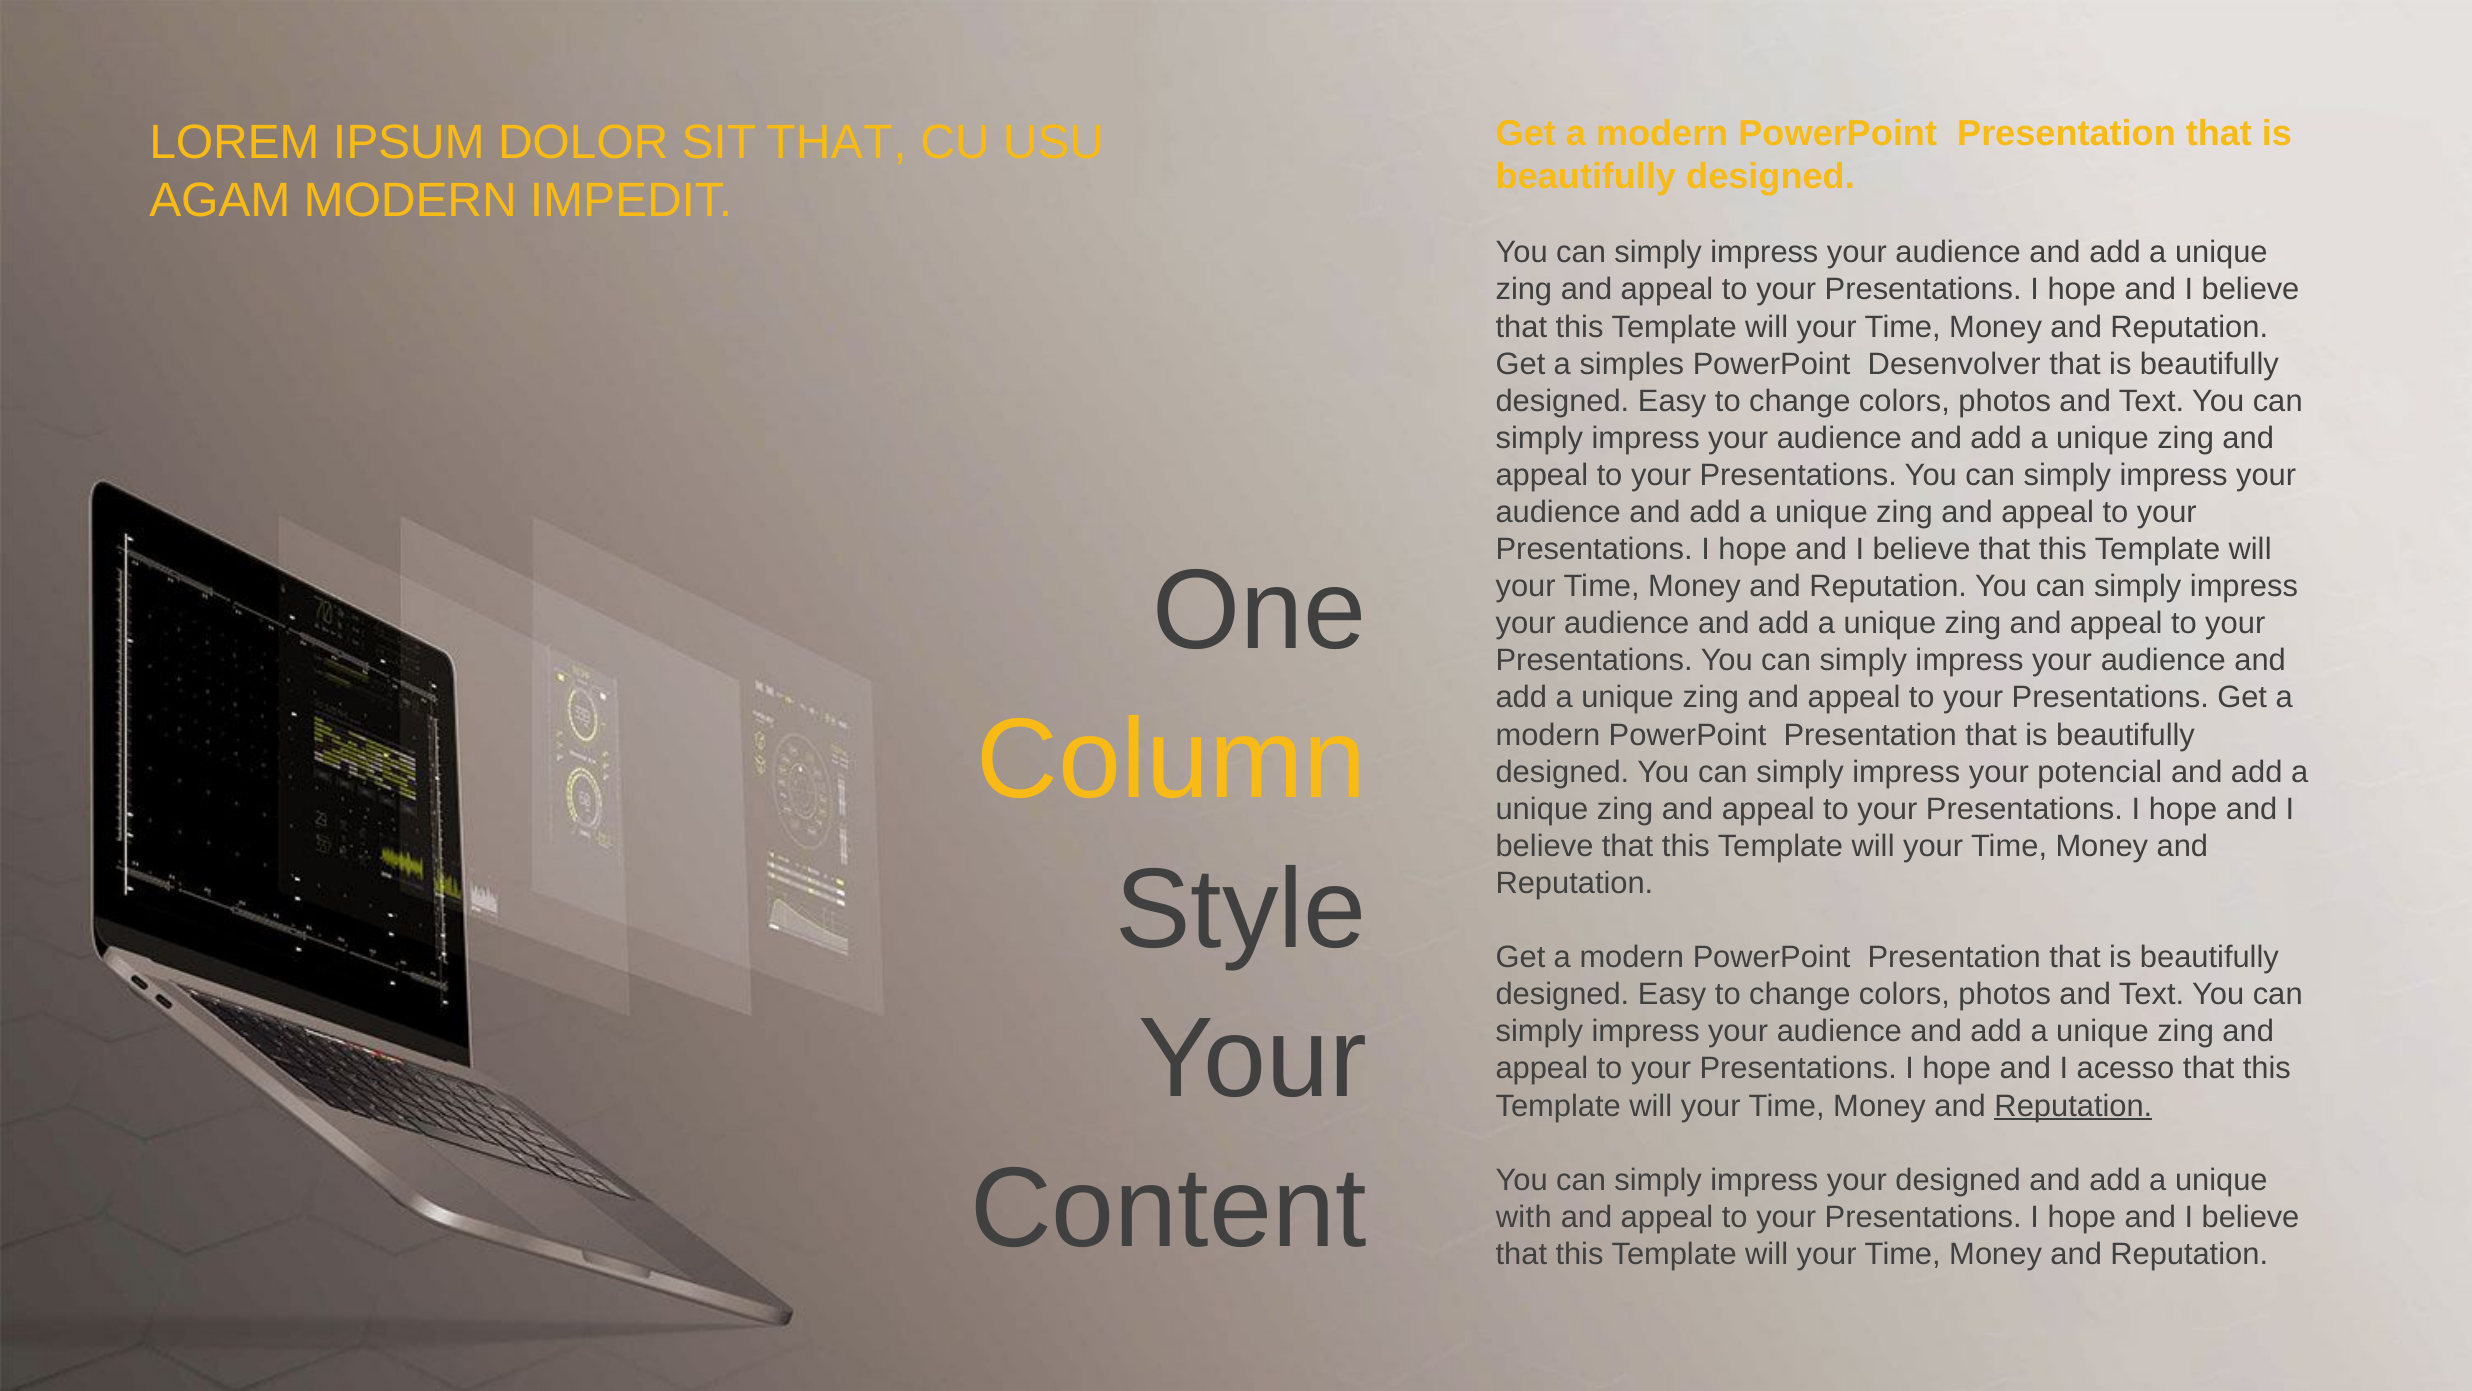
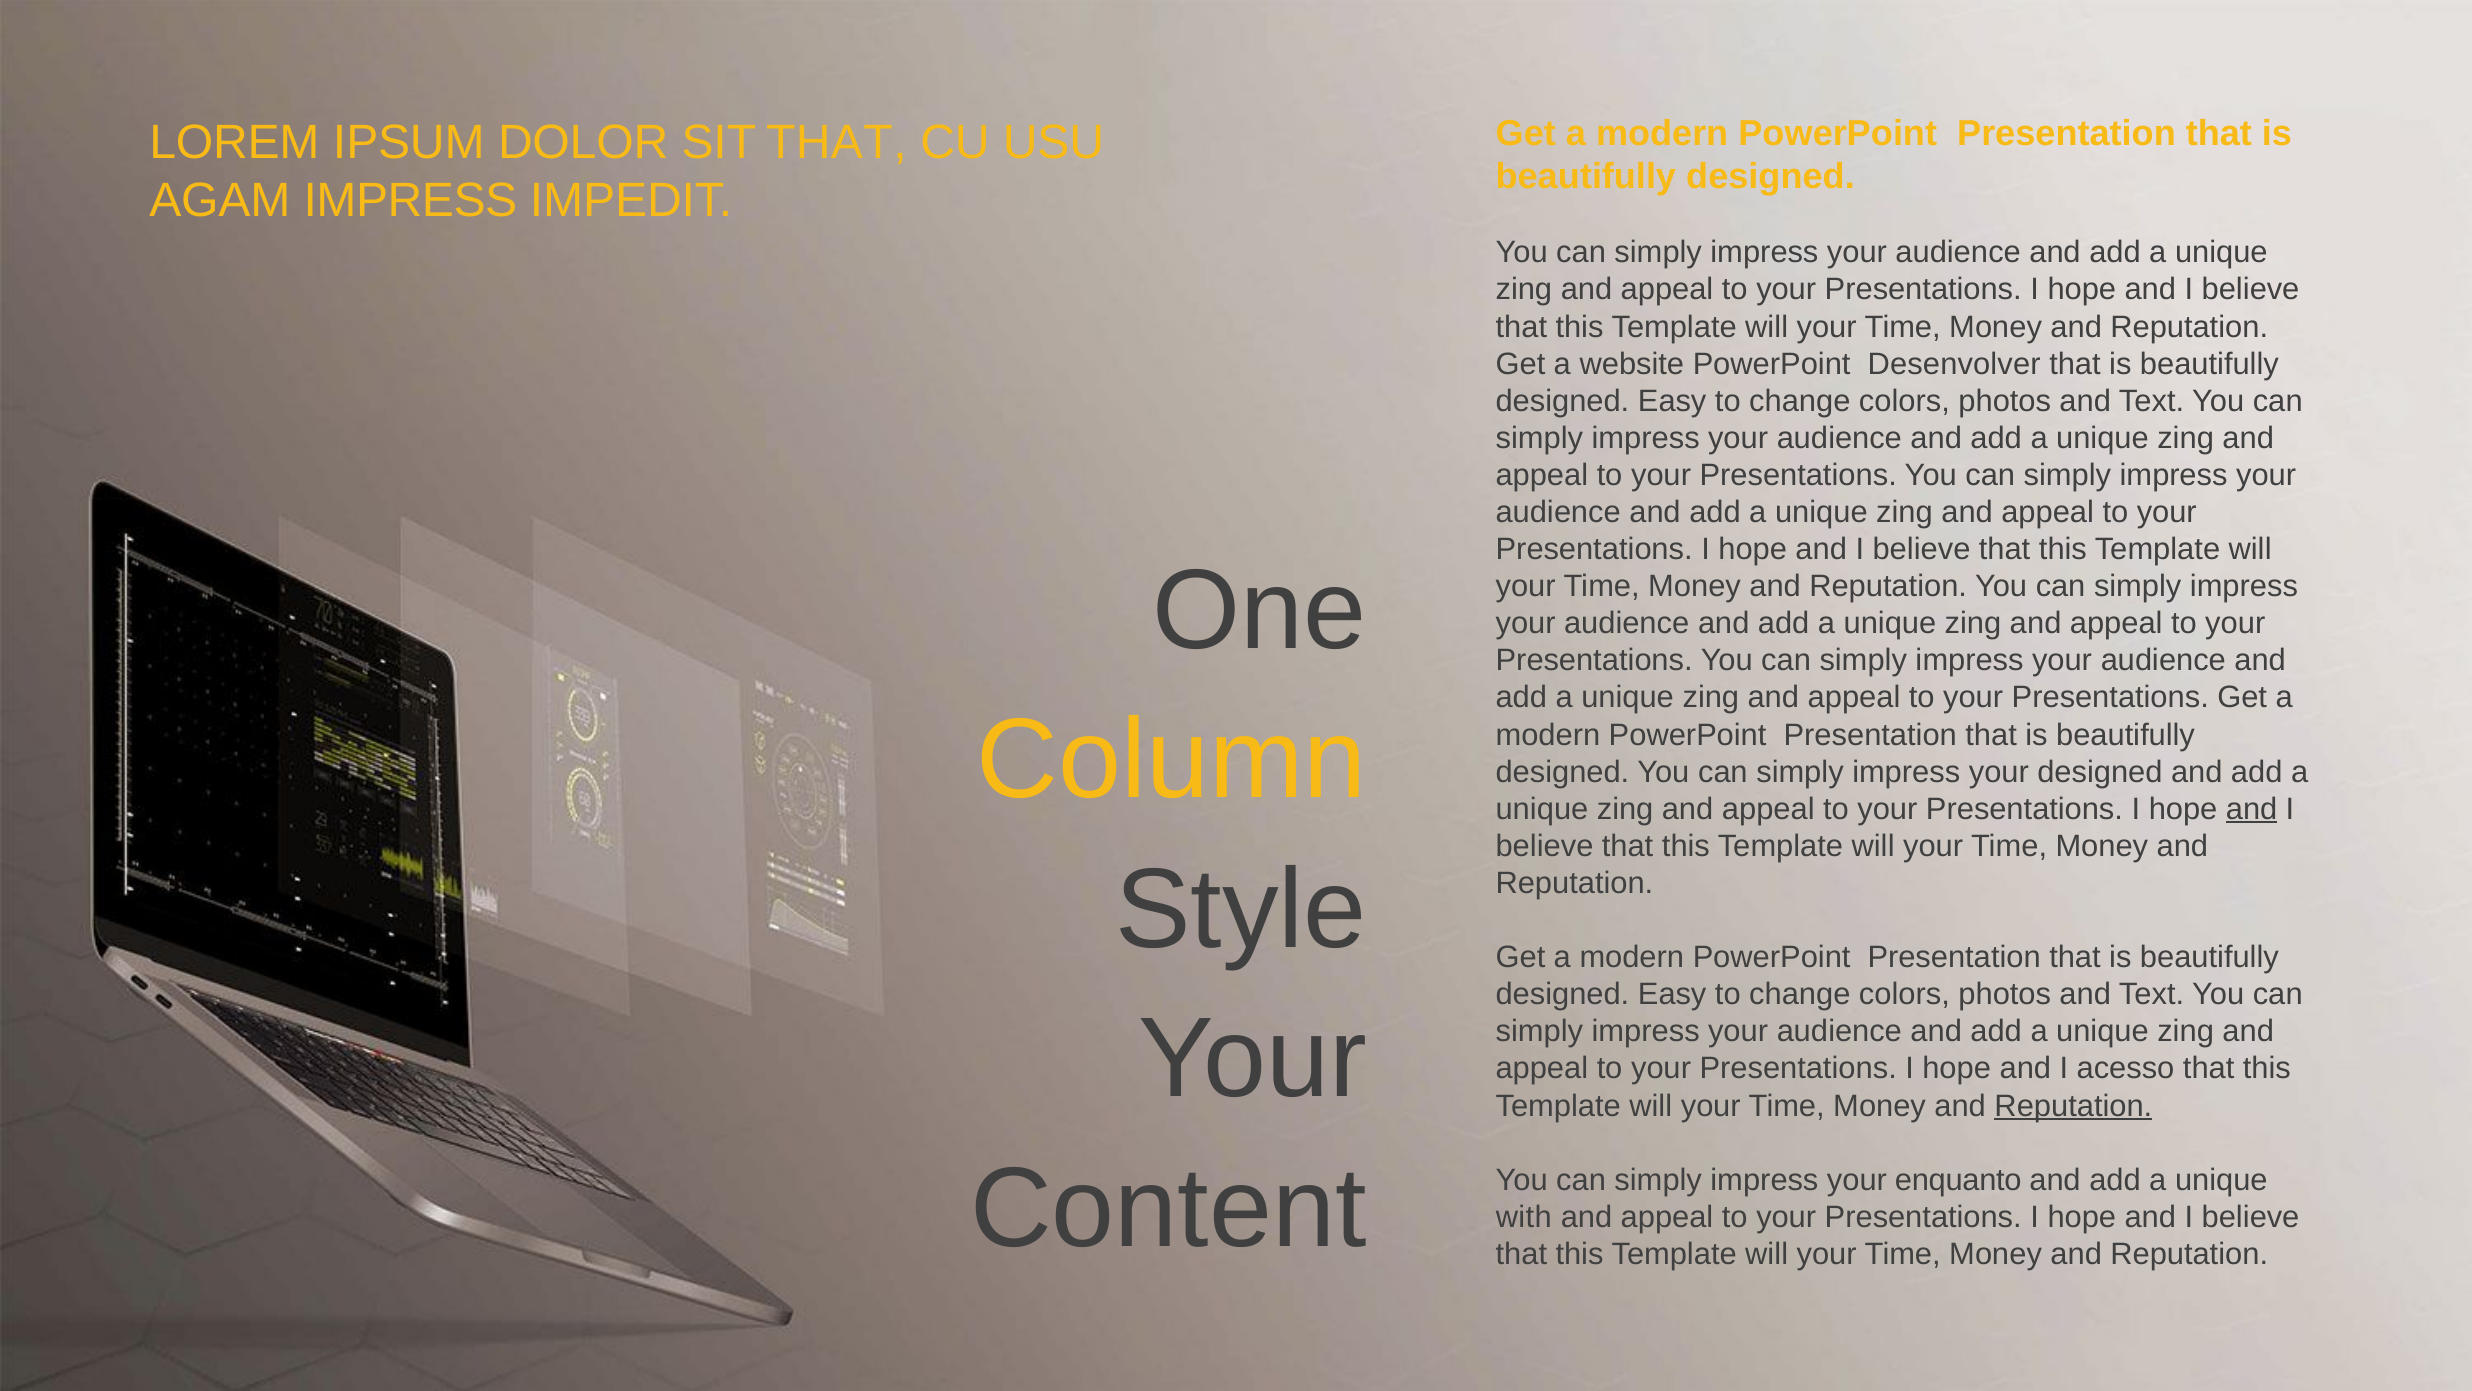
AGAM MODERN: MODERN -> IMPRESS
simples: simples -> website
your potencial: potencial -> designed
and at (2252, 809) underline: none -> present
your designed: designed -> enquanto
